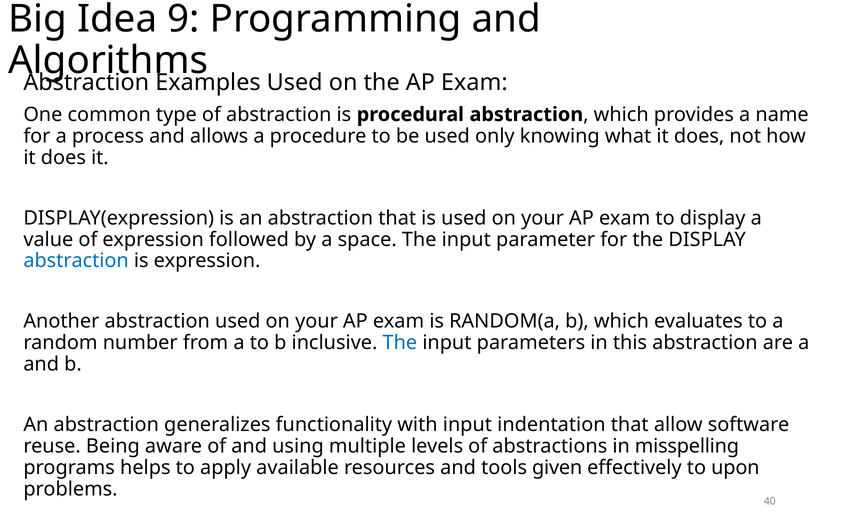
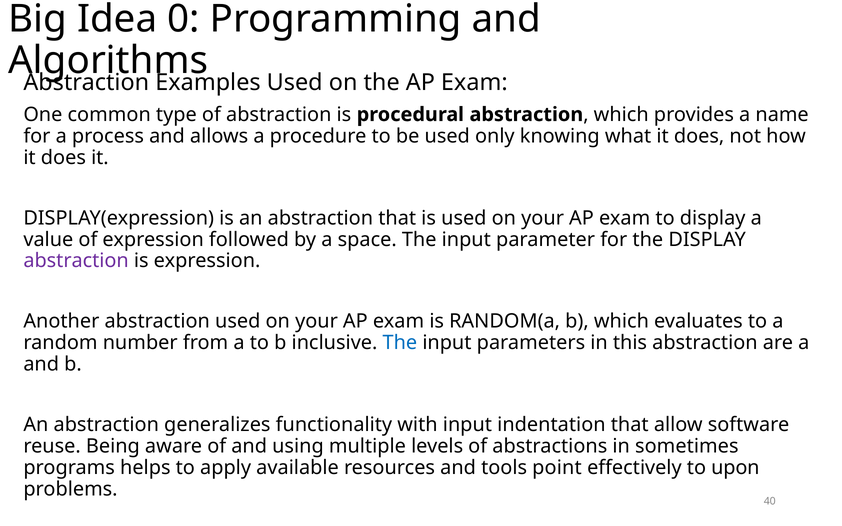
9: 9 -> 0
abstraction at (76, 261) colour: blue -> purple
misspelling: misspelling -> sometimes
given: given -> point
